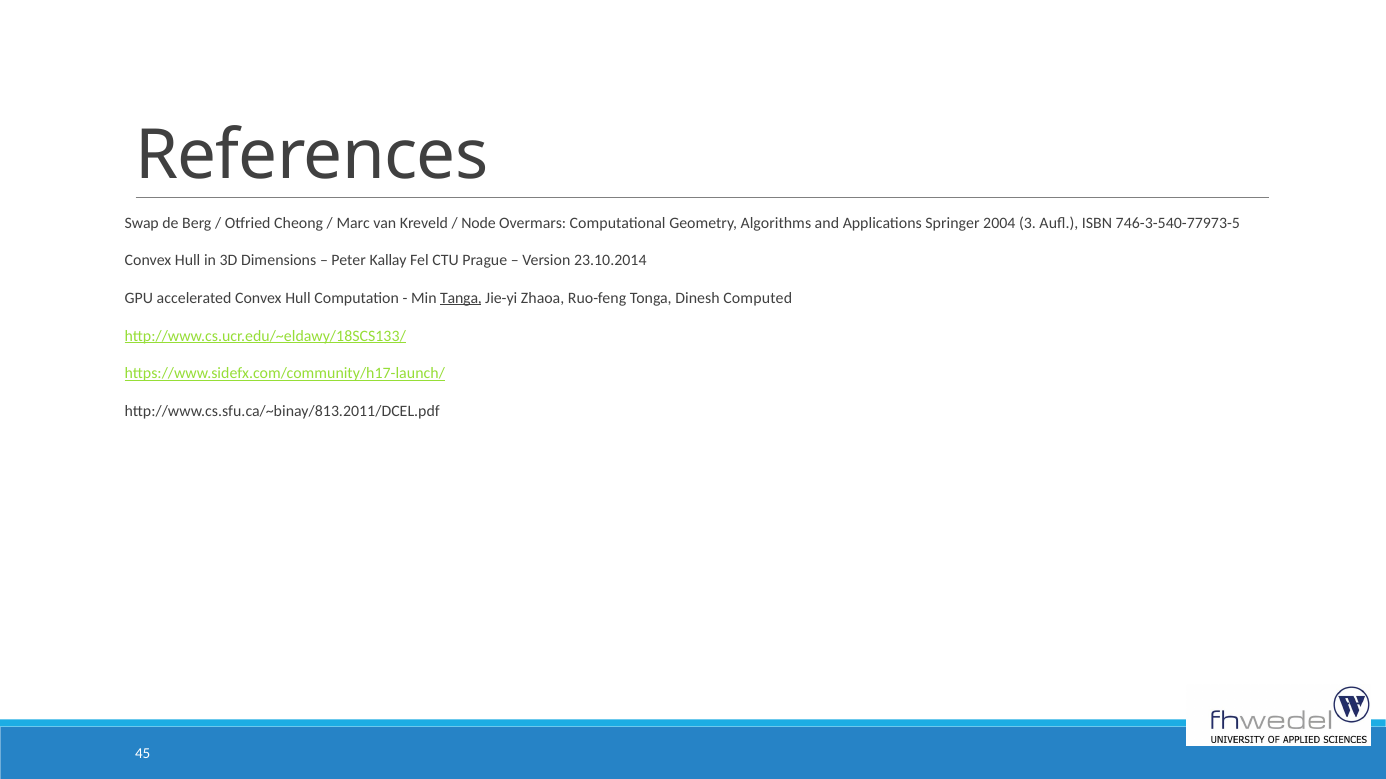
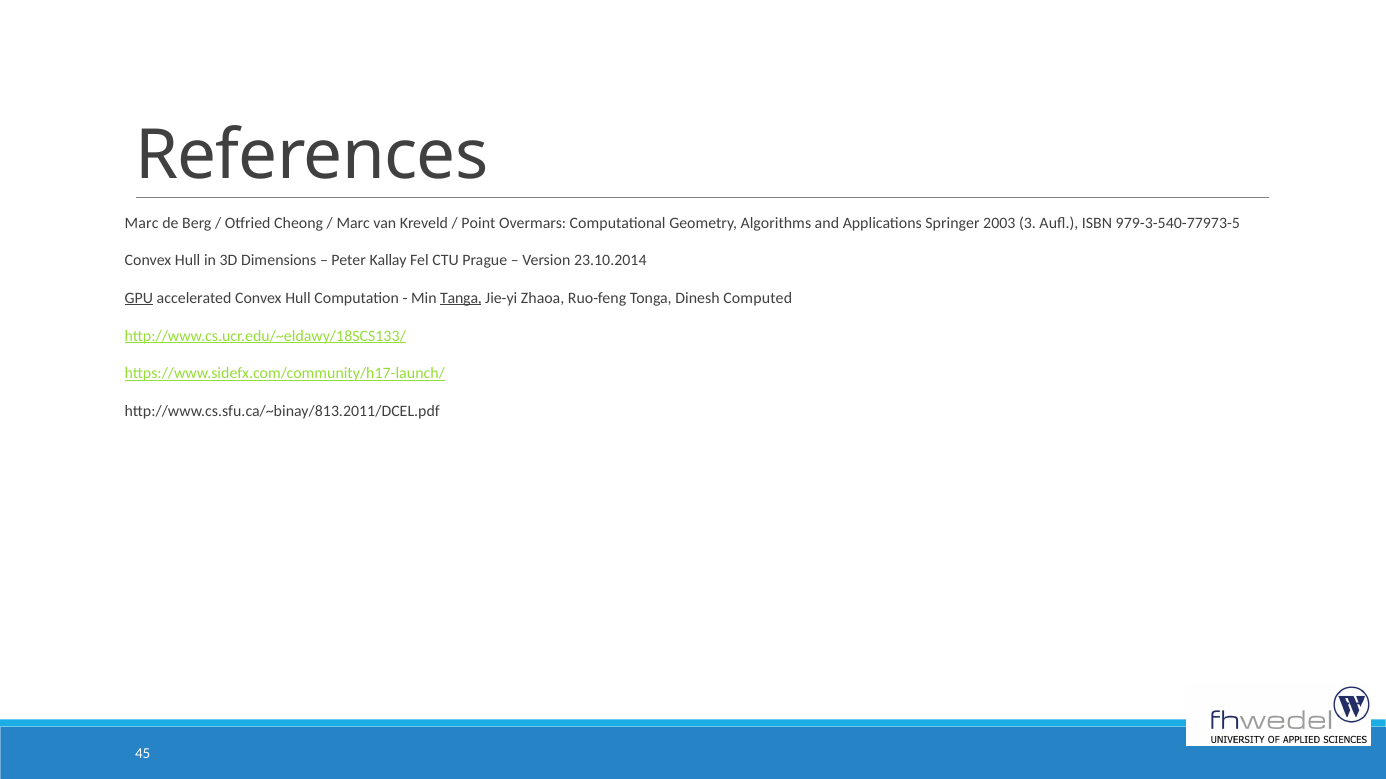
Swap at (142, 224): Swap -> Marc
Node: Node -> Point
2004: 2004 -> 2003
746-3-540-77973-5: 746-3-540-77973-5 -> 979-3-540-77973-5
GPU underline: none -> present
